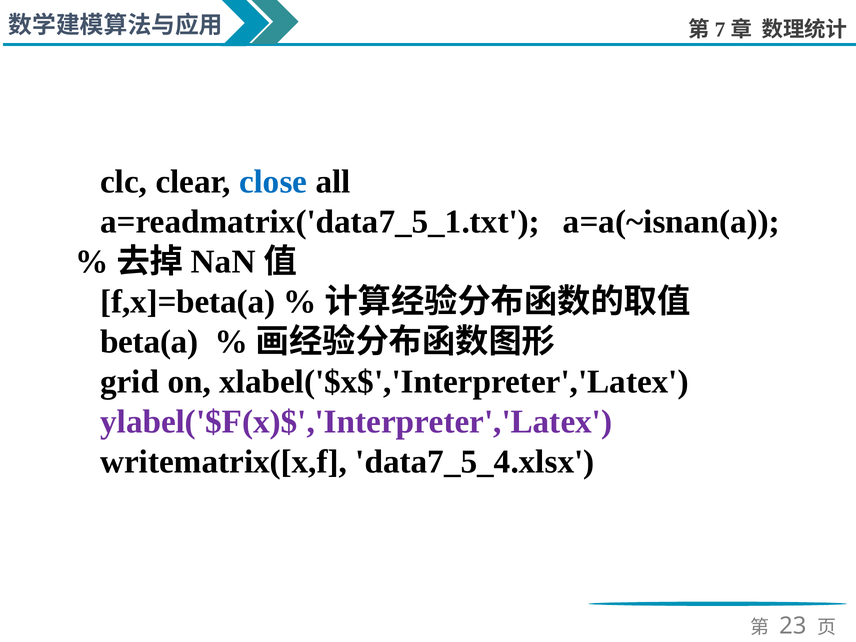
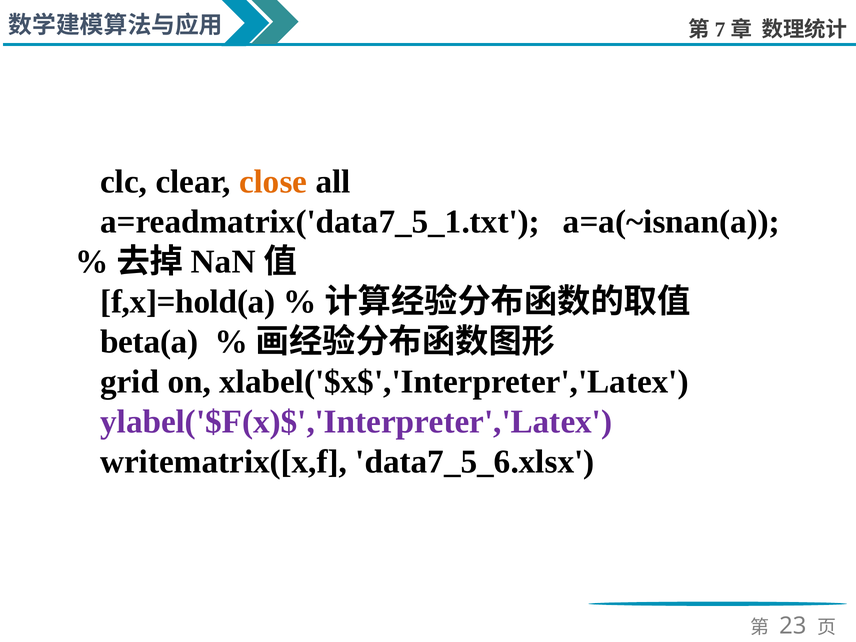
close colour: blue -> orange
f,x]=beta(a: f,x]=beta(a -> f,x]=hold(a
data7_5_4.xlsx: data7_5_4.xlsx -> data7_5_6.xlsx
